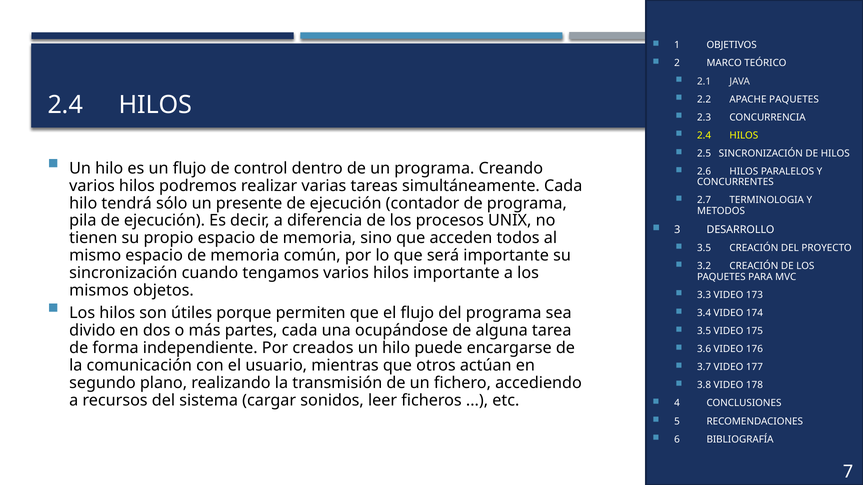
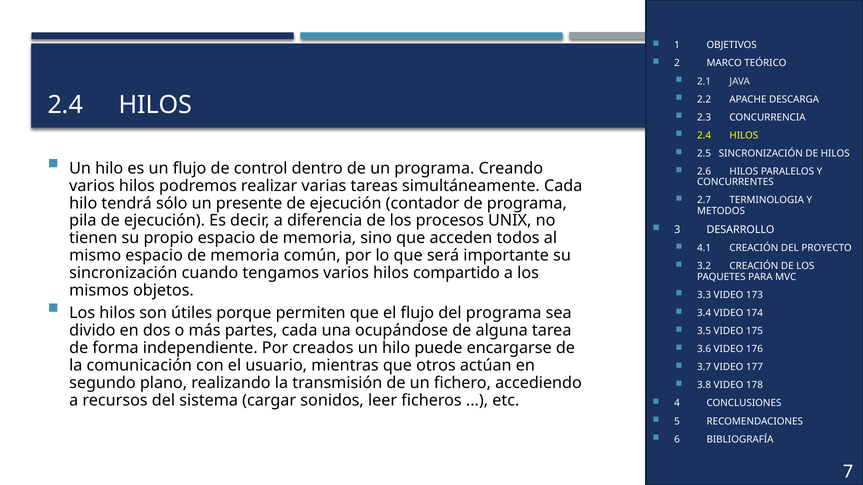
APACHE PAQUETES: PAQUETES -> DESCARGA
3.5 at (704, 248): 3.5 -> 4.1
hilos importante: importante -> compartido
